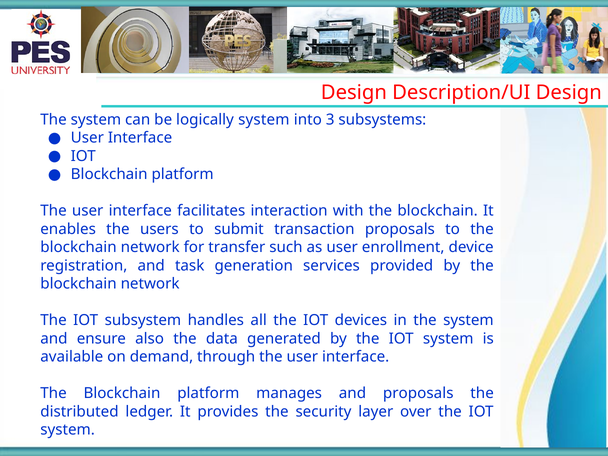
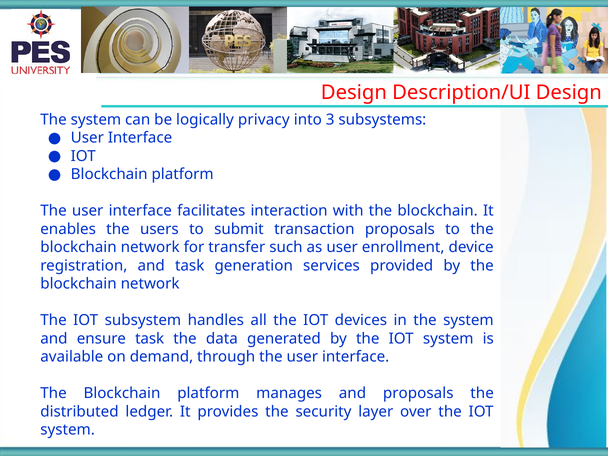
logically system: system -> privacy
ensure also: also -> task
